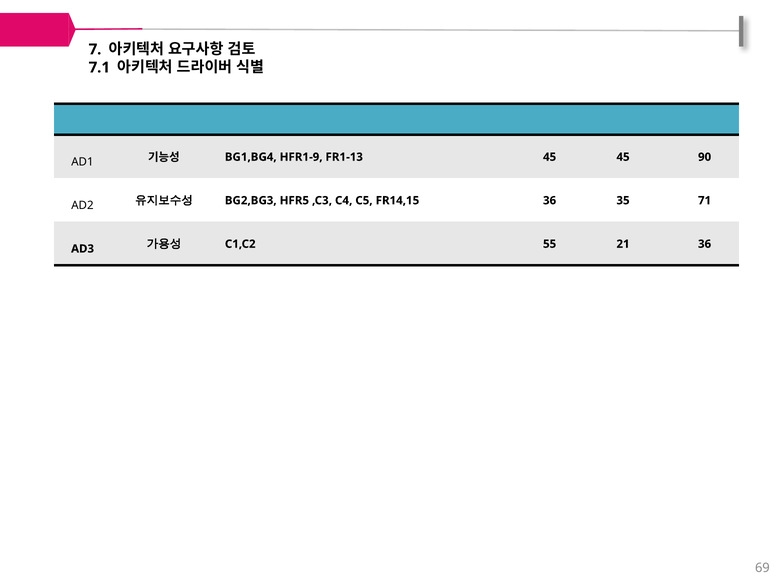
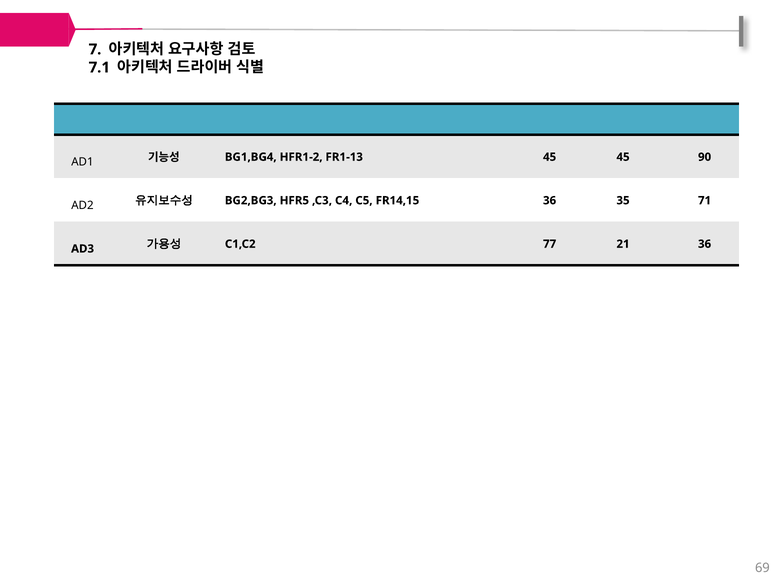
HFR1-9: HFR1-9 -> HFR1-2
55: 55 -> 77
